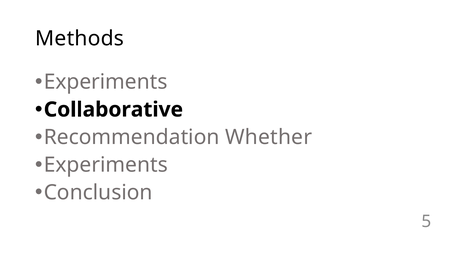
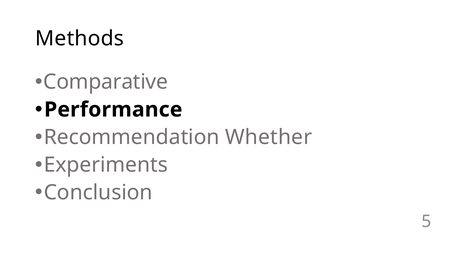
Experiments at (106, 82): Experiments -> Comparative
Collaborative: Collaborative -> Performance
